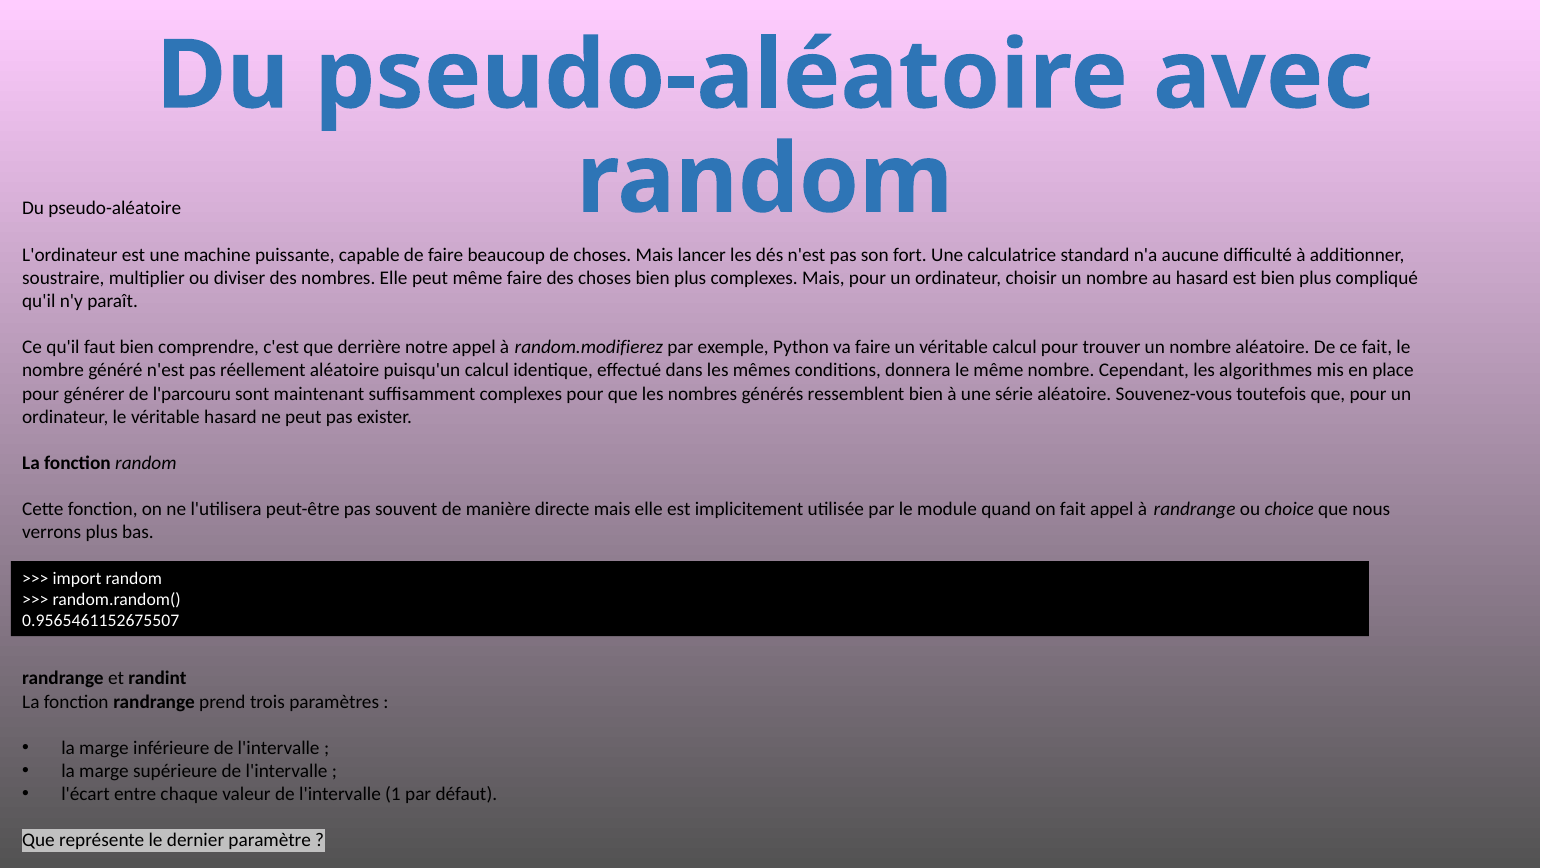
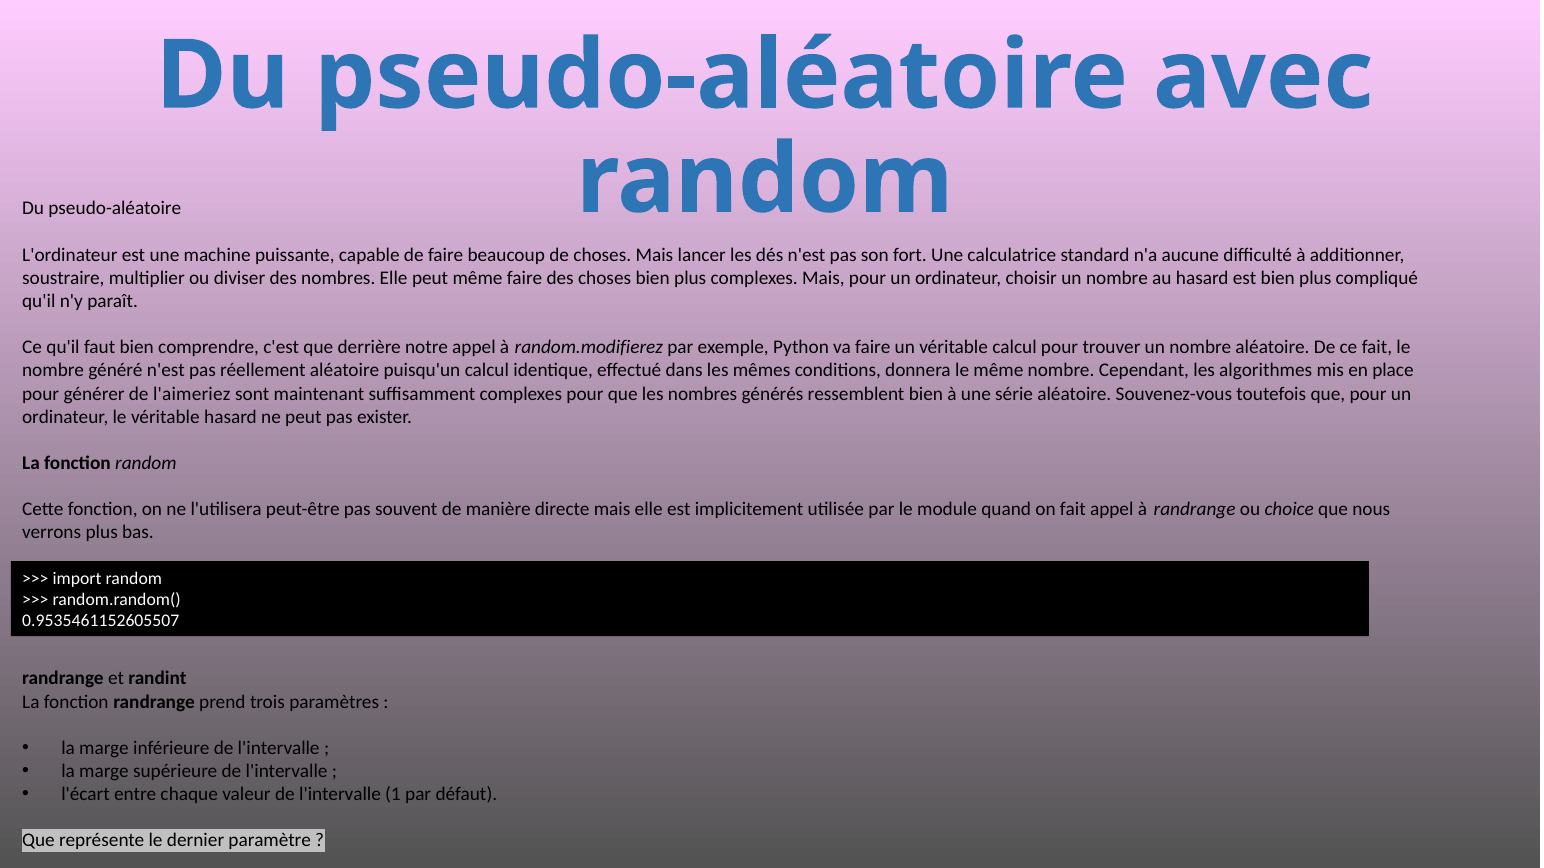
l'parcouru: l'parcouru -> l'aimeriez
0.9565461152675507: 0.9565461152675507 -> 0.9535461152605507
